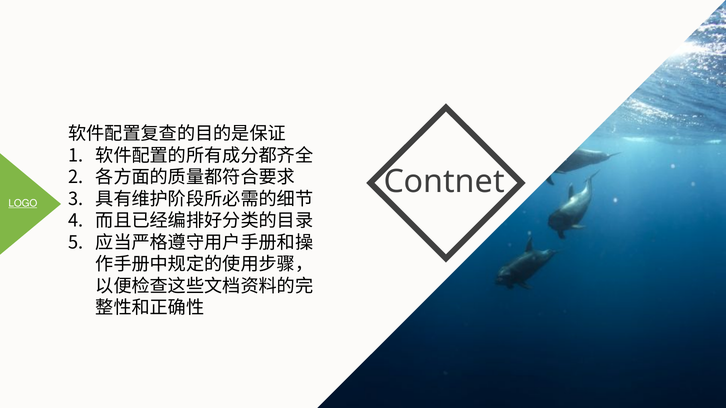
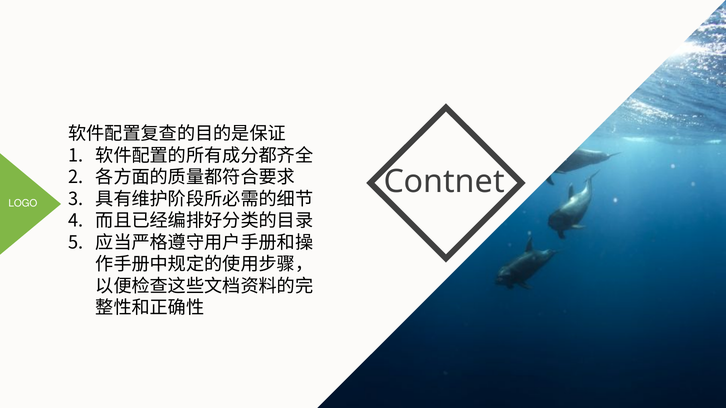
LOGO underline: present -> none
